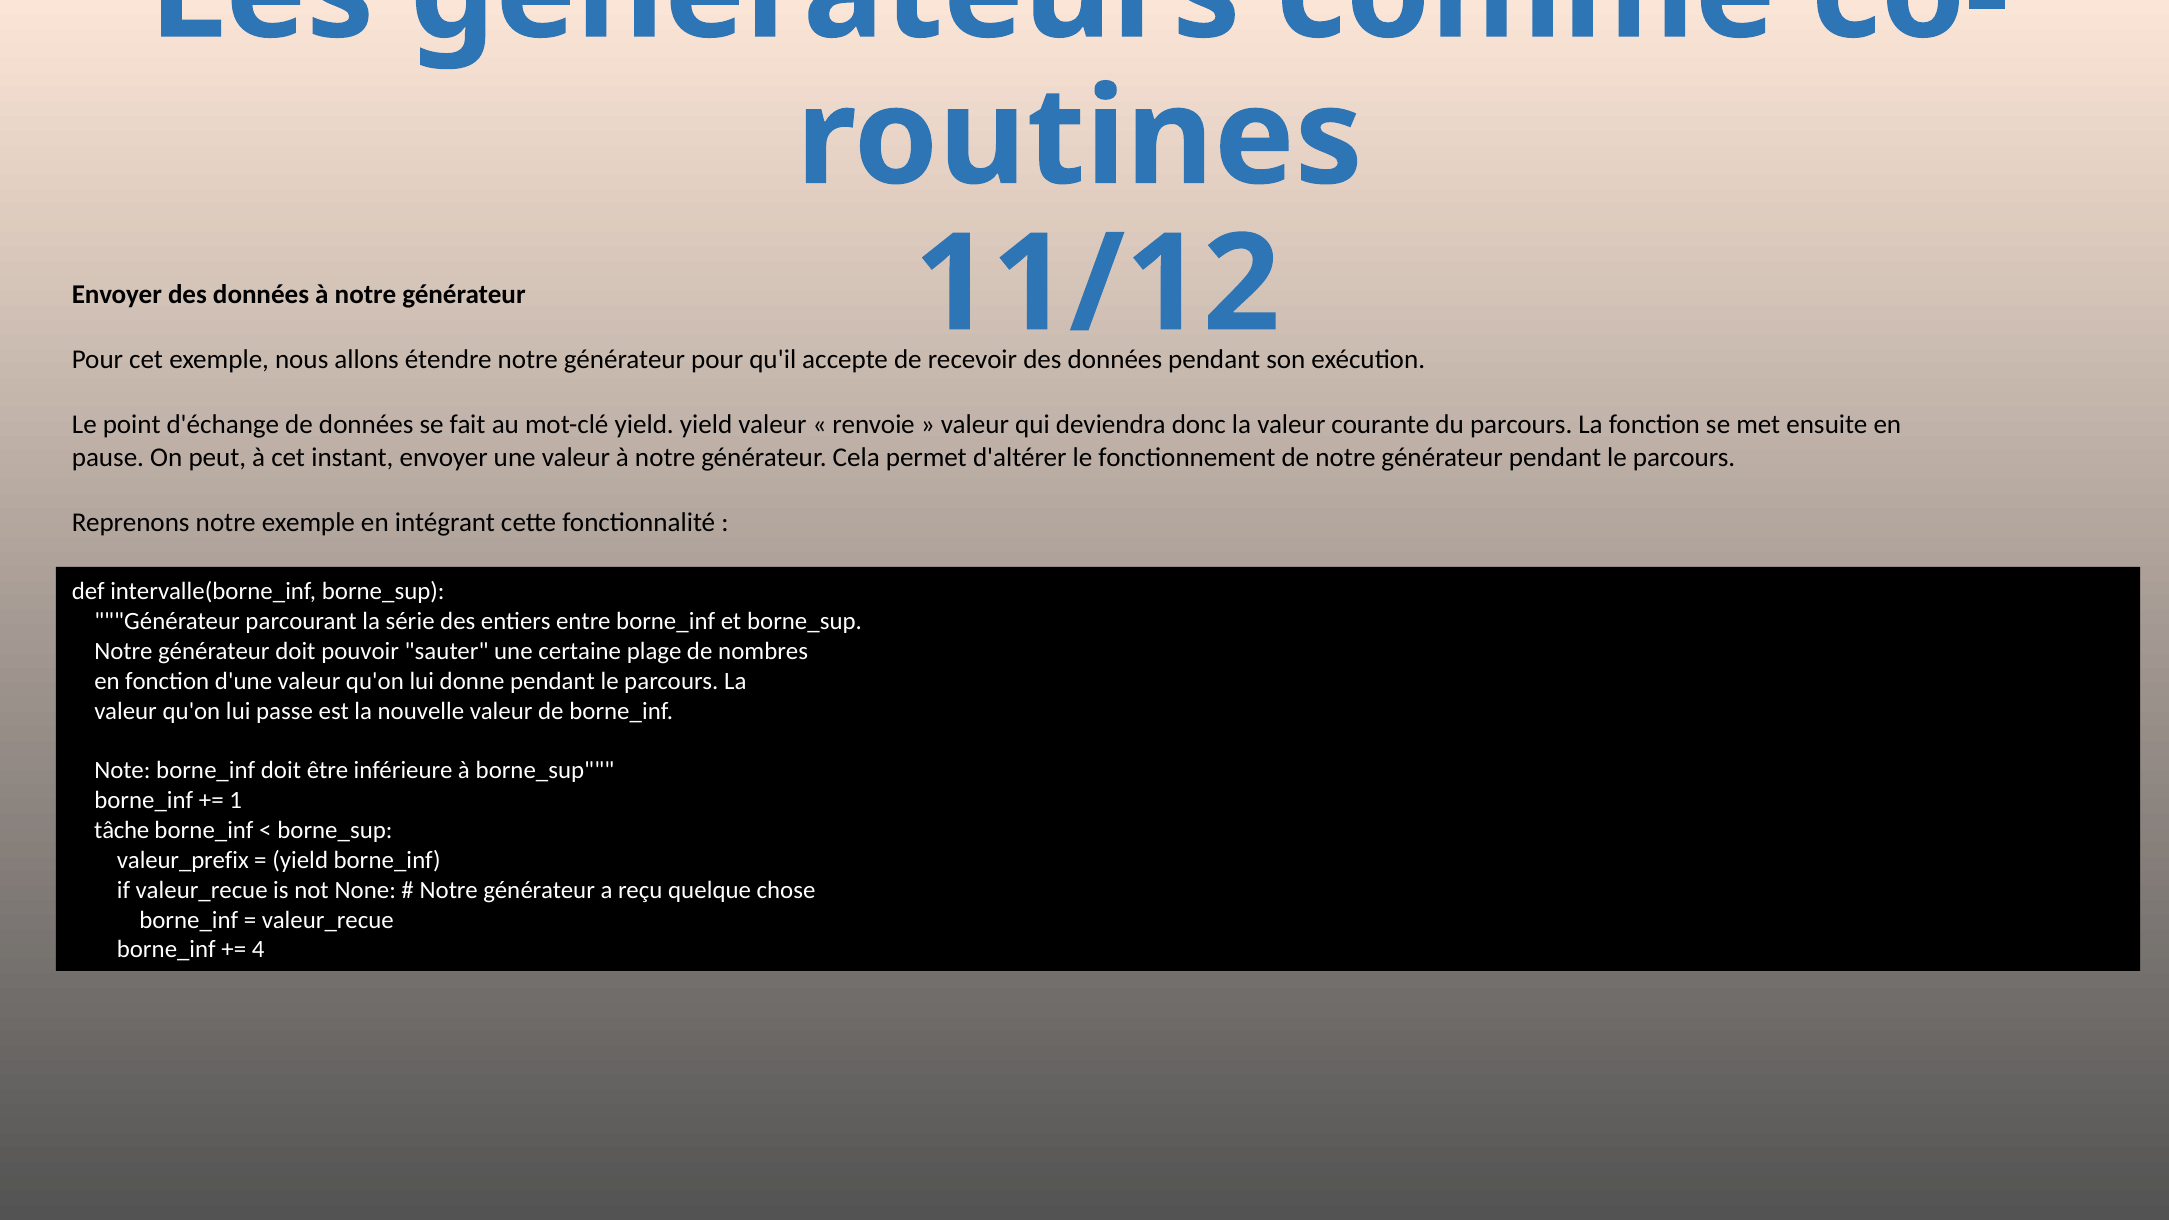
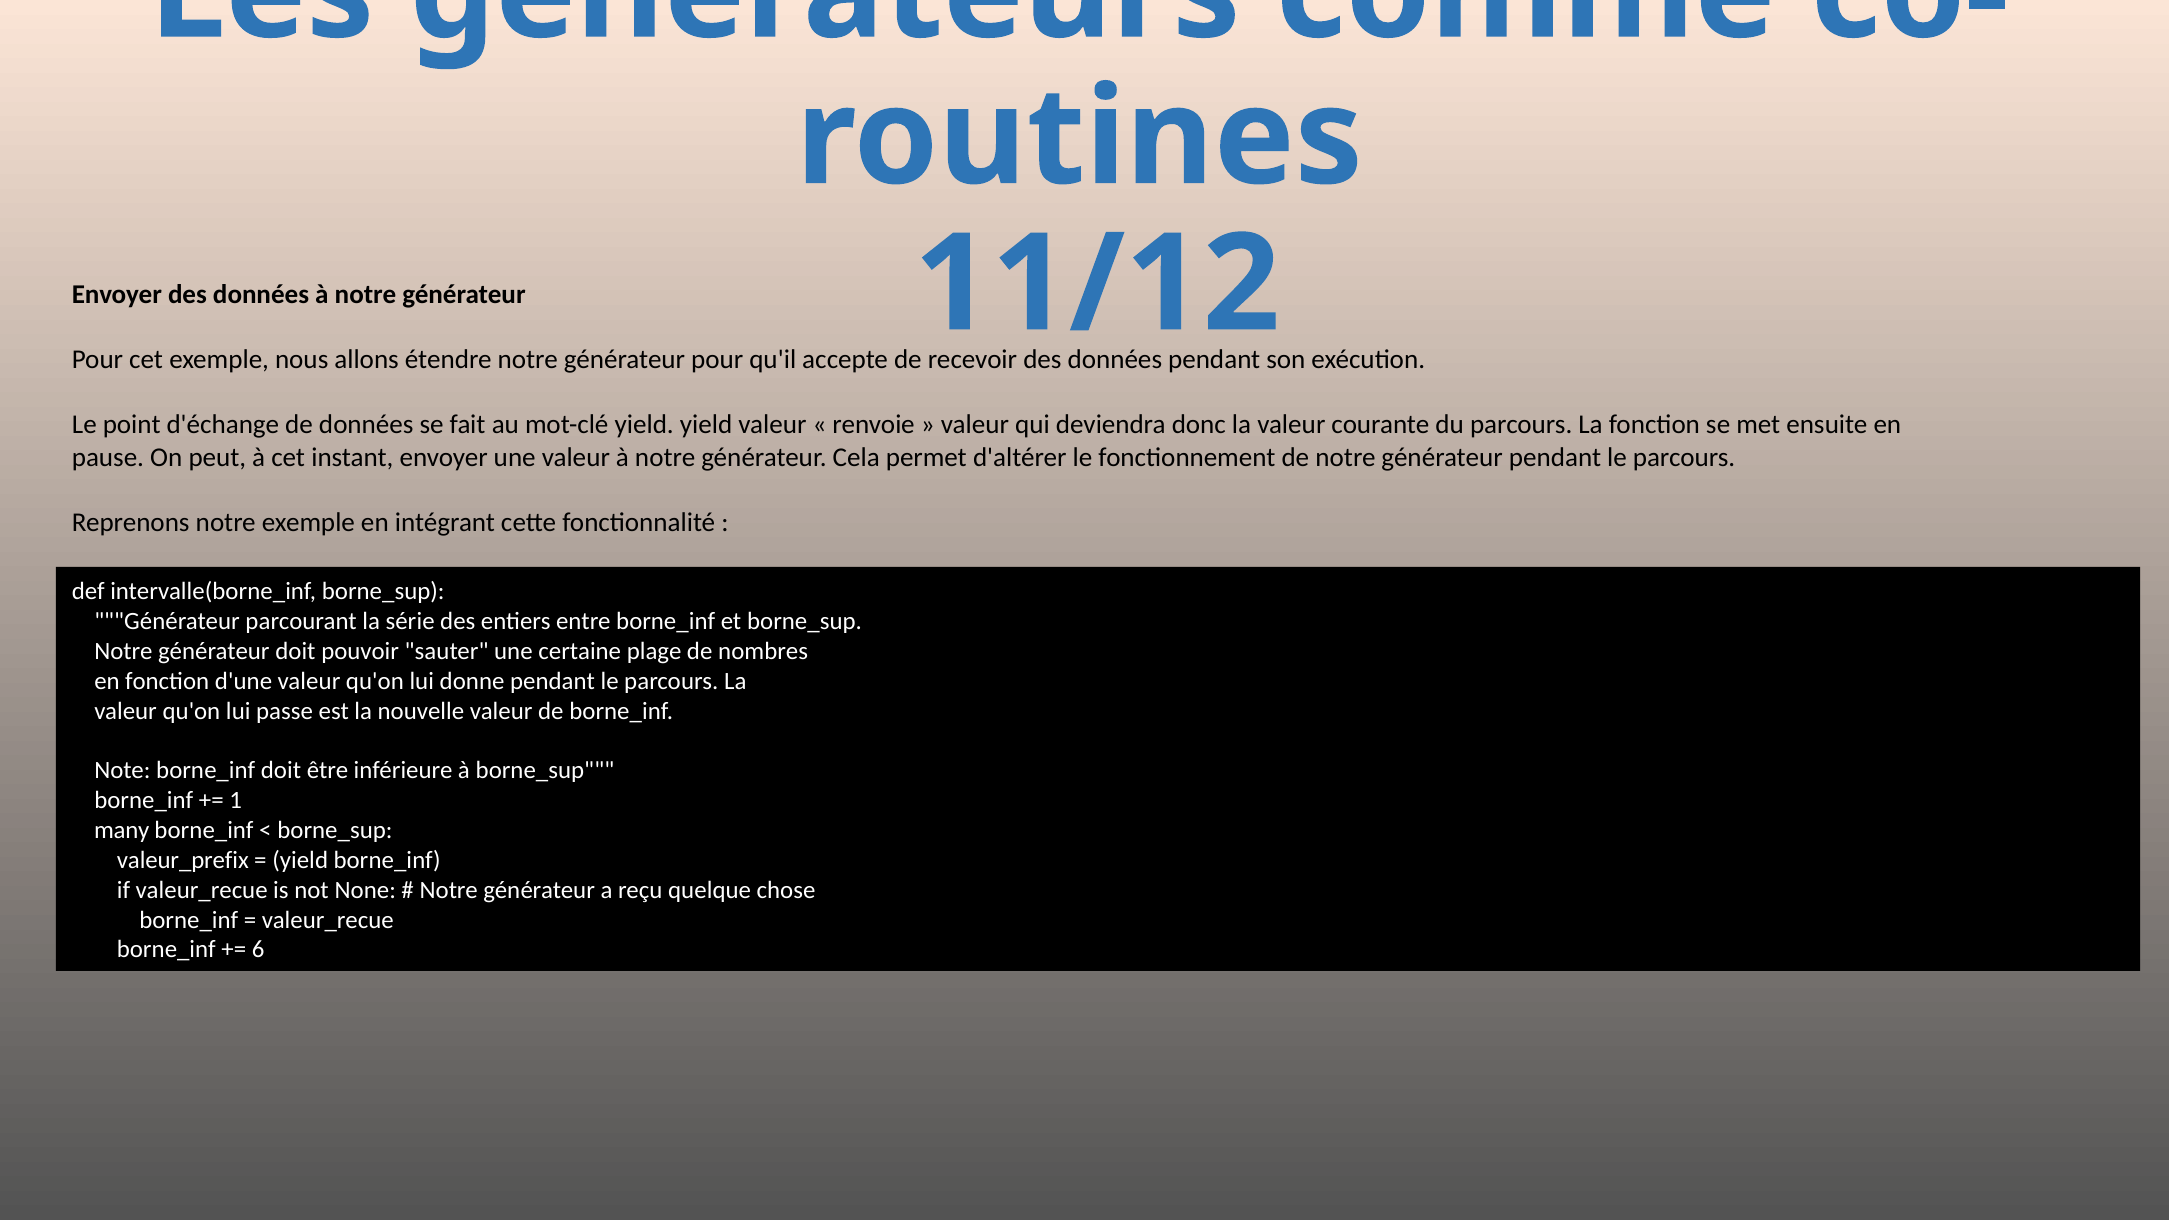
tâche: tâche -> many
4: 4 -> 6
